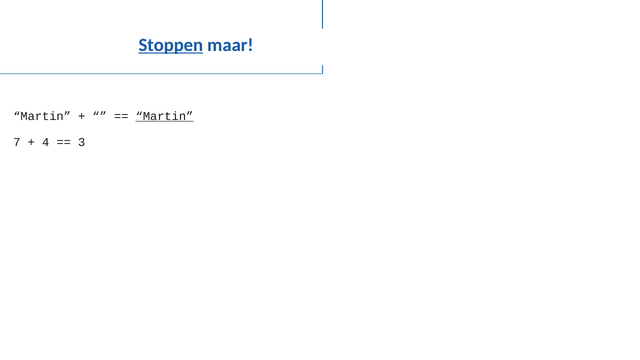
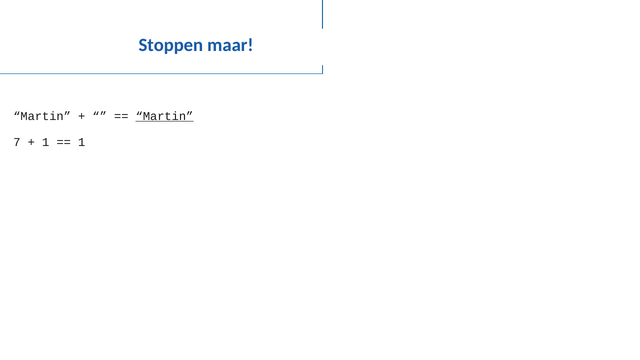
Stoppen underline: present -> none
4 at (46, 142): 4 -> 1
3 at (82, 142): 3 -> 1
